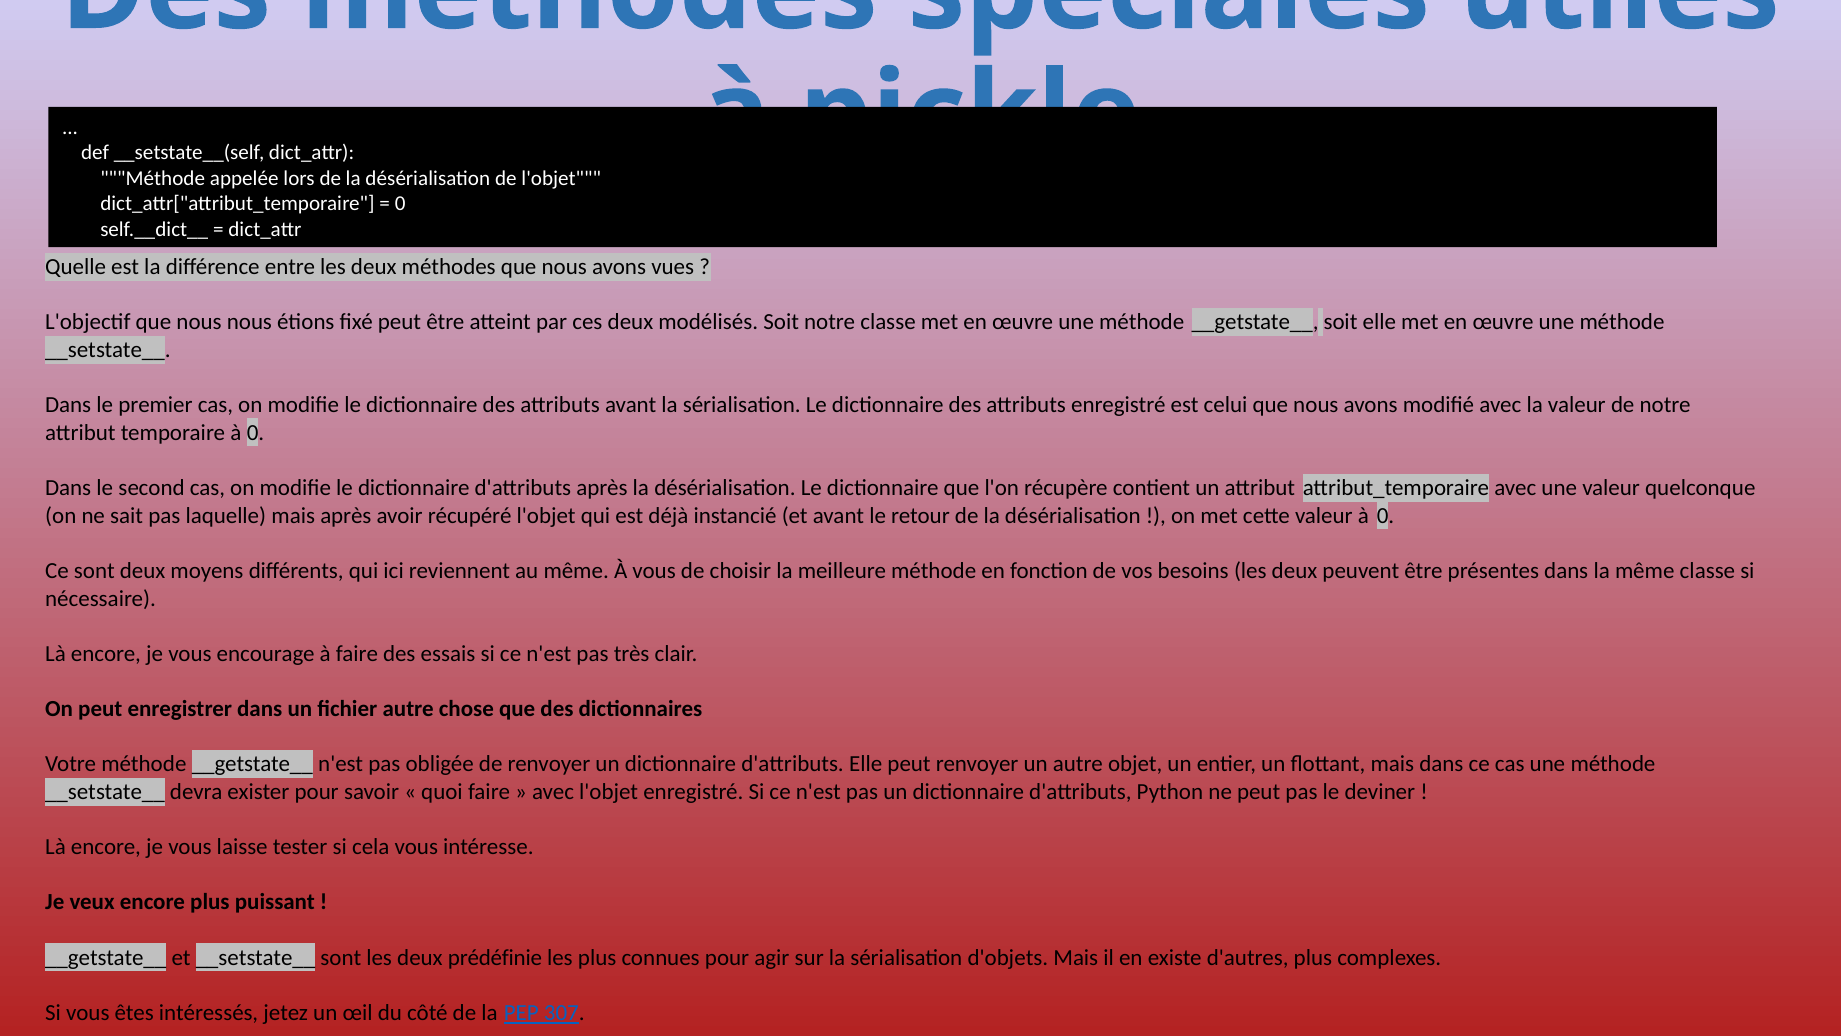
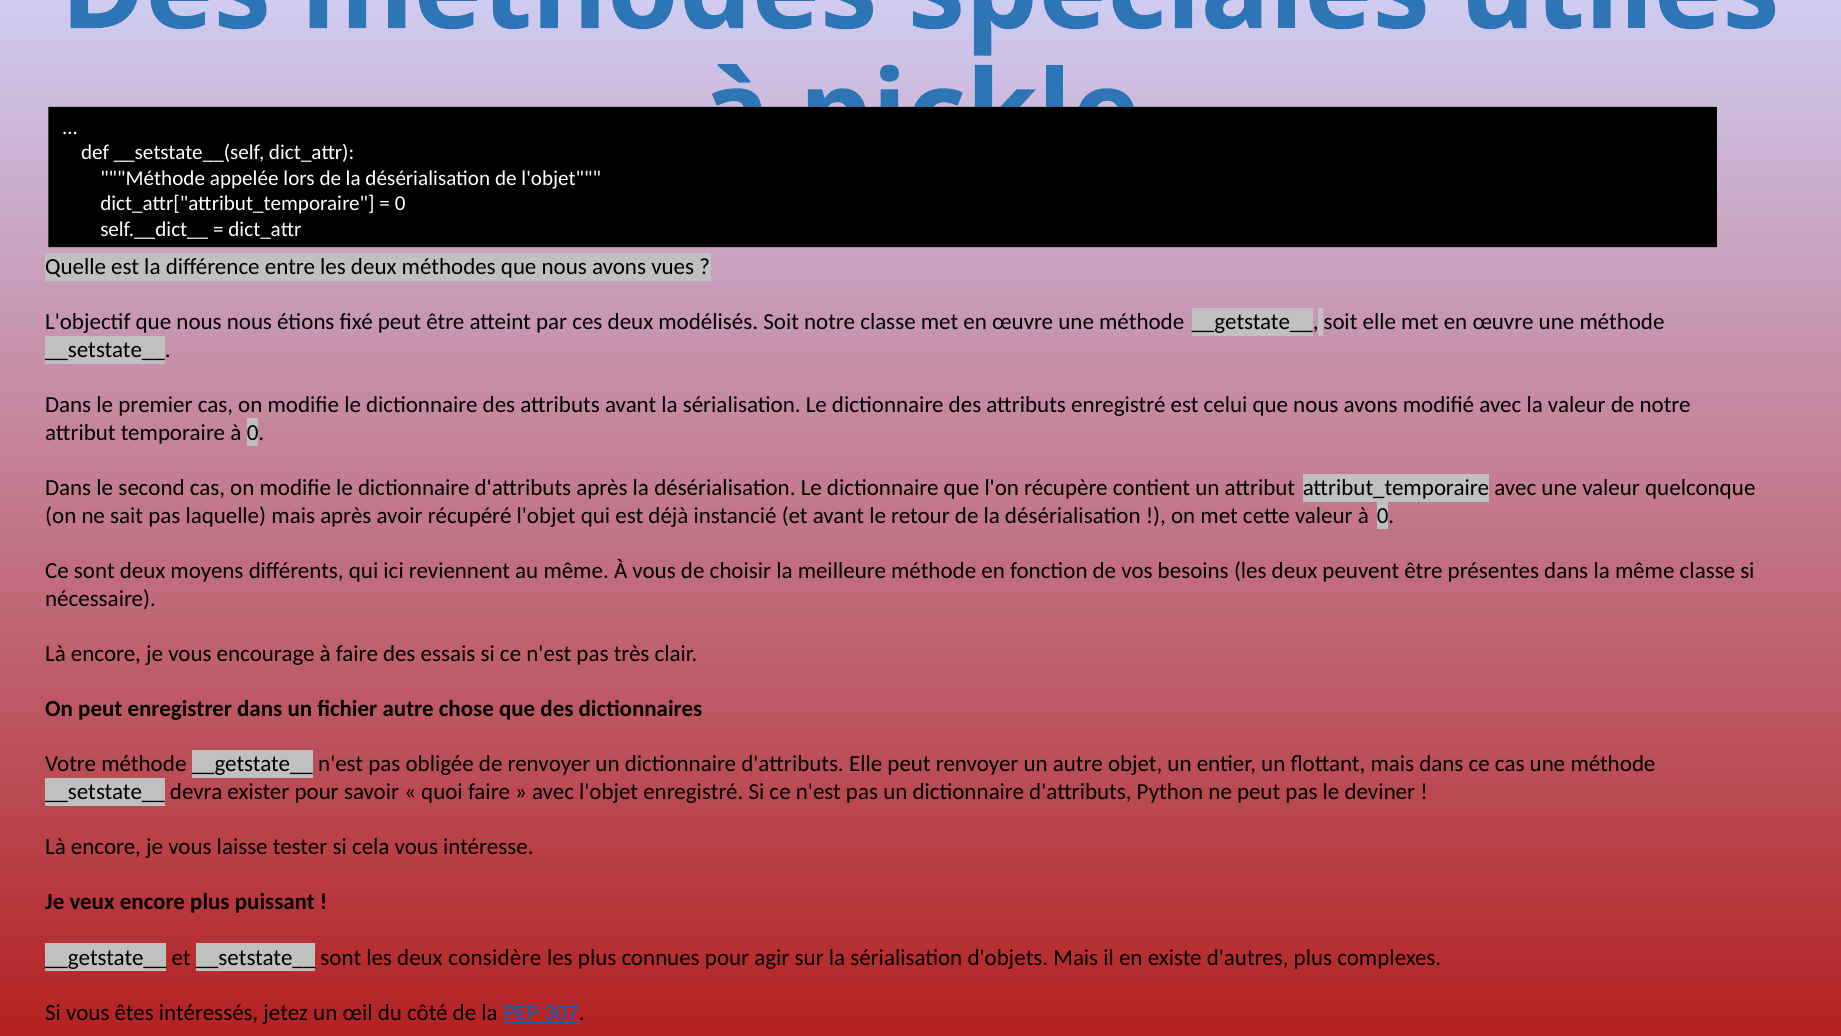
prédéfinie: prédéfinie -> considère
